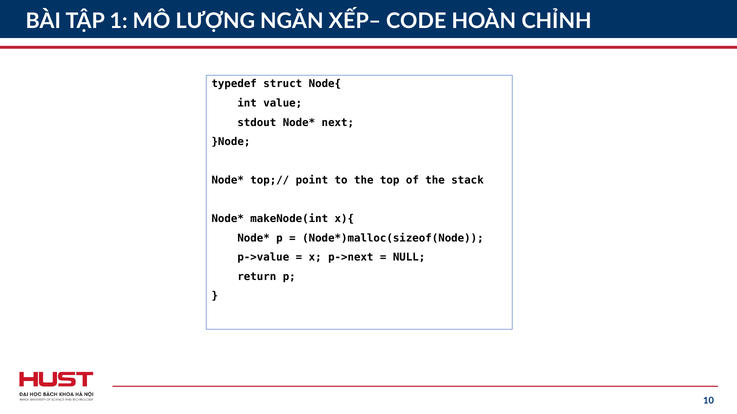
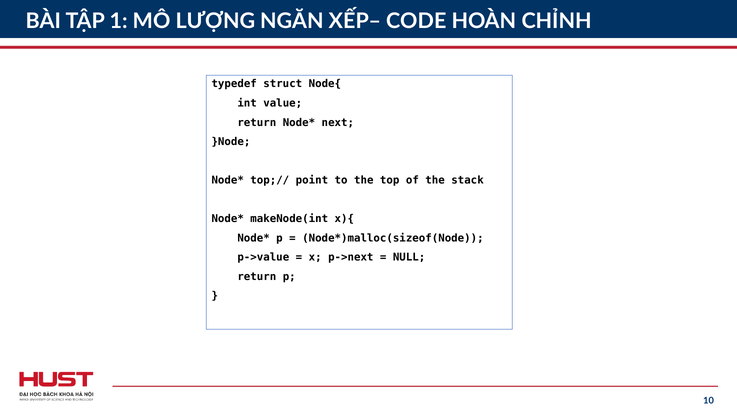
stdout at (257, 123): stdout -> return
